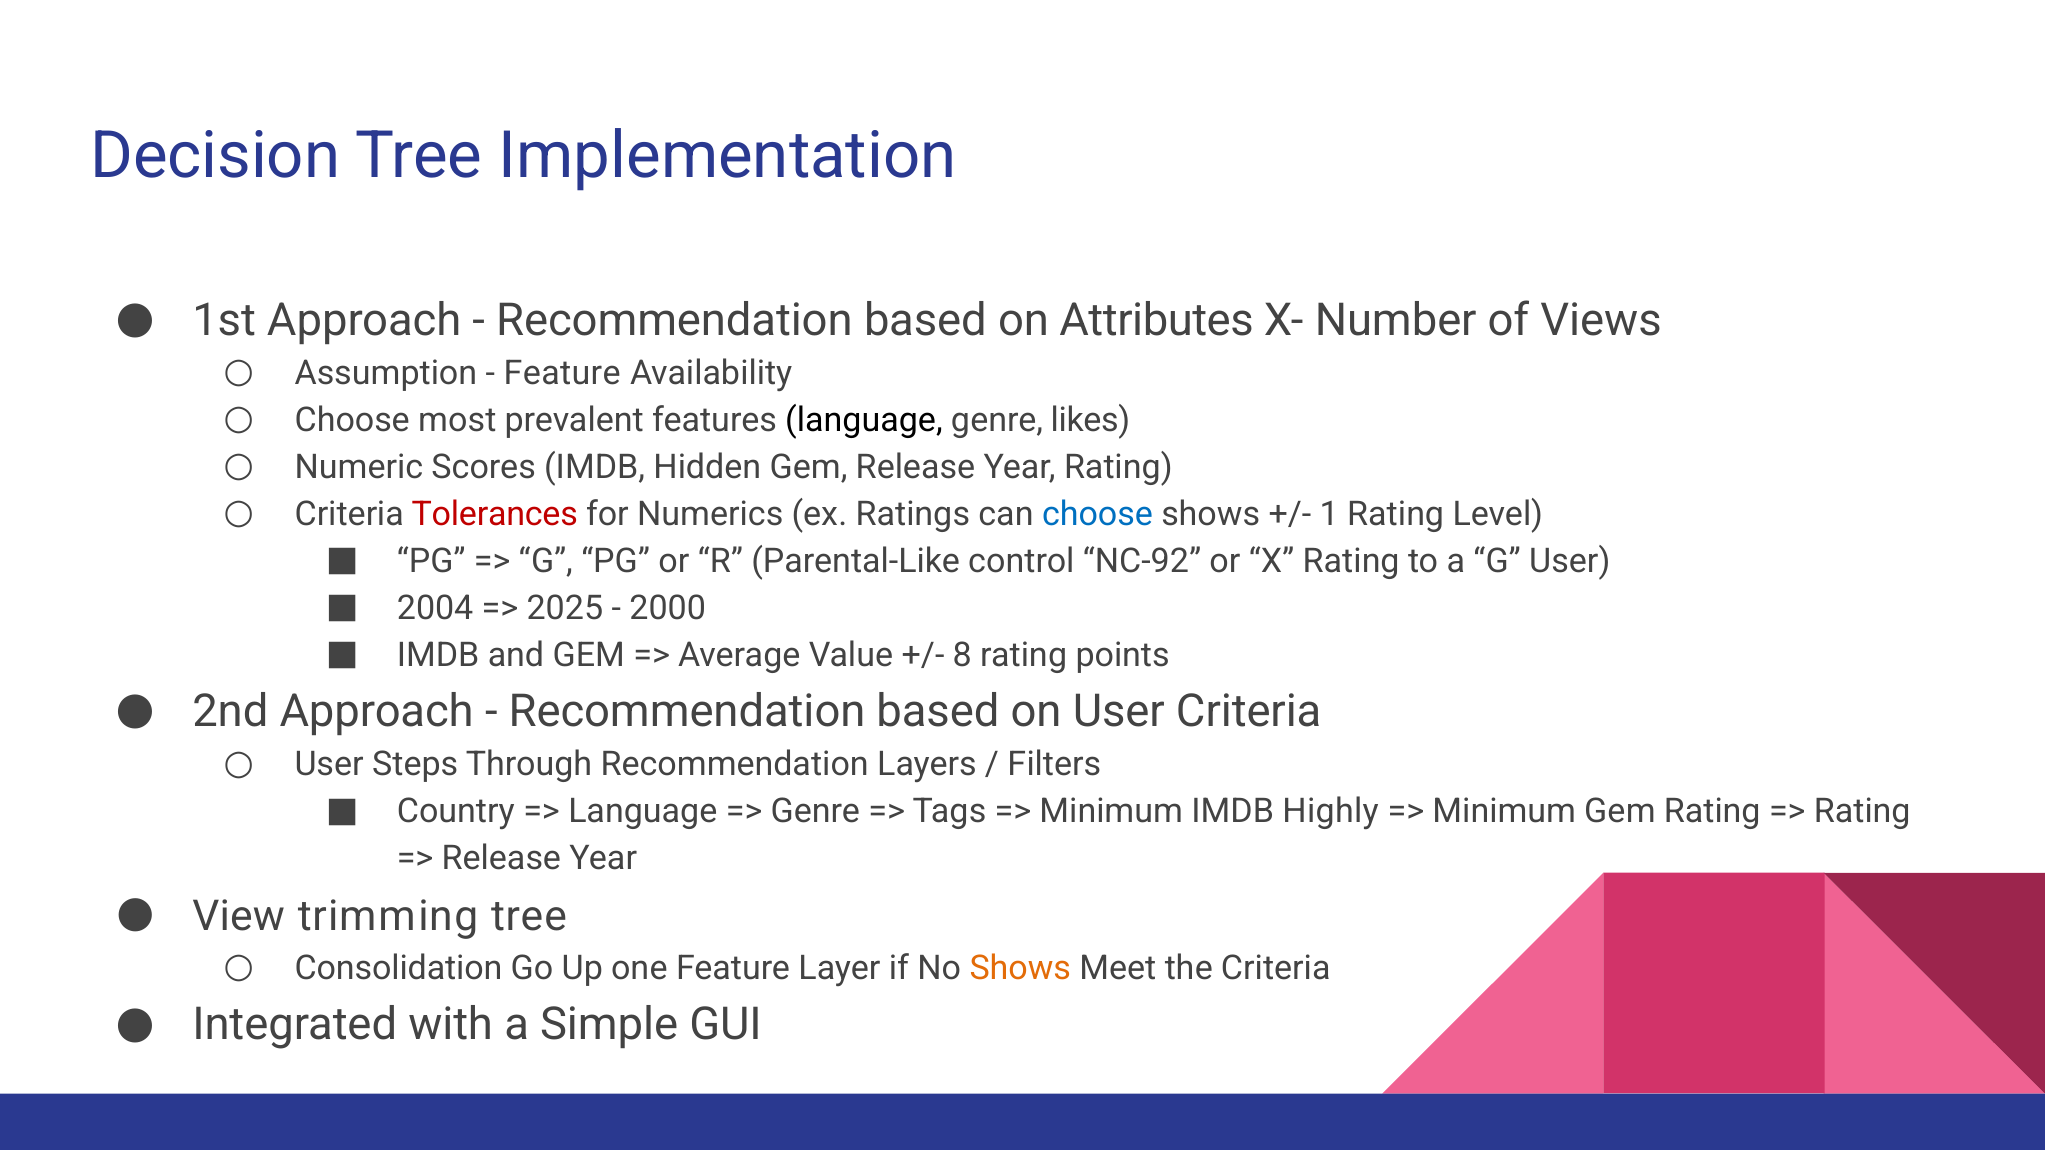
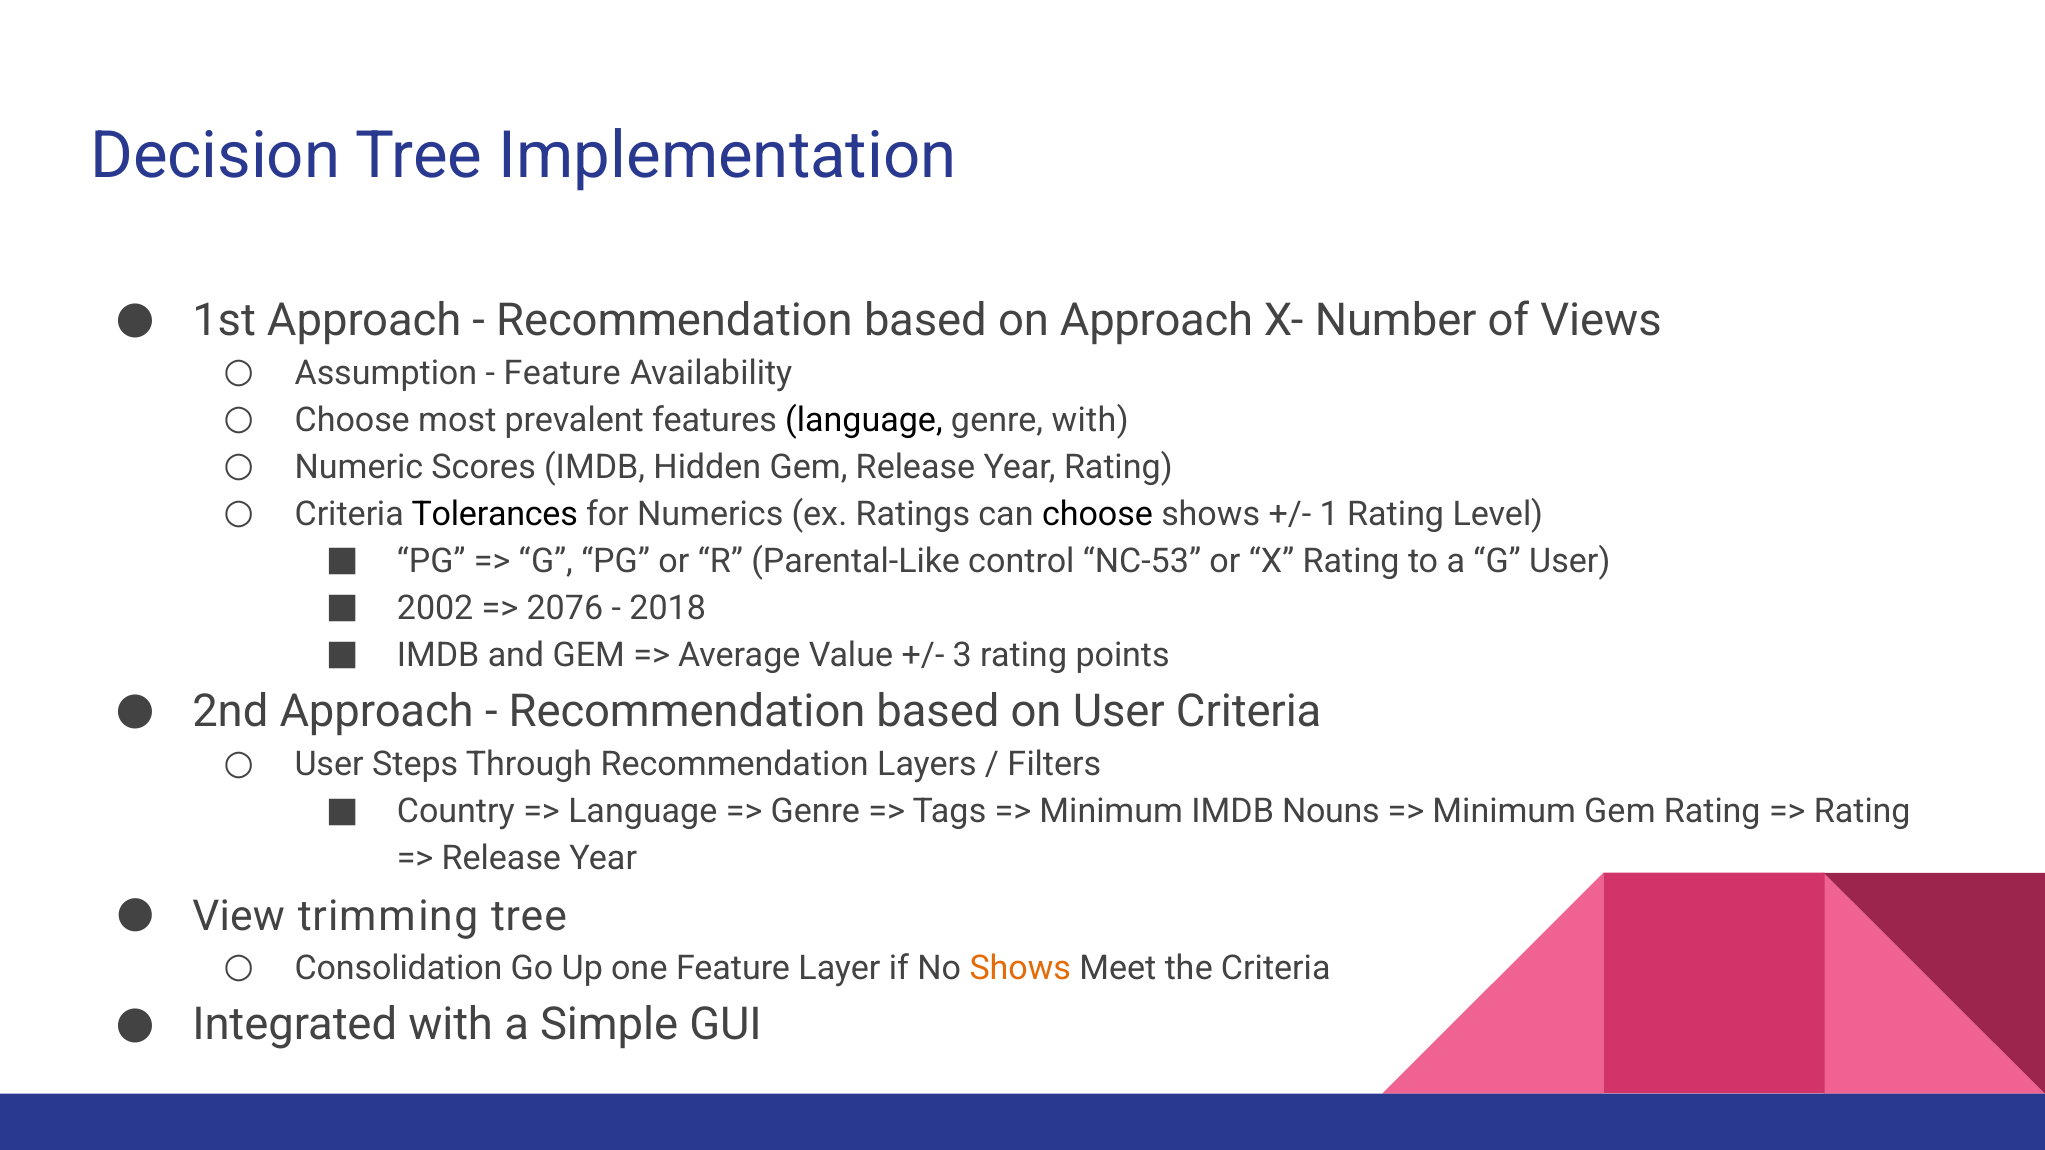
on Attributes: Attributes -> Approach
genre likes: likes -> with
Tolerances colour: red -> black
choose at (1097, 514) colour: blue -> black
NC-92: NC-92 -> NC-53
2004: 2004 -> 2002
2025: 2025 -> 2076
2000: 2000 -> 2018
8: 8 -> 3
Highly: Highly -> Nouns
